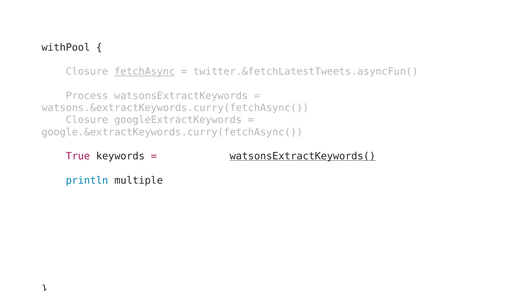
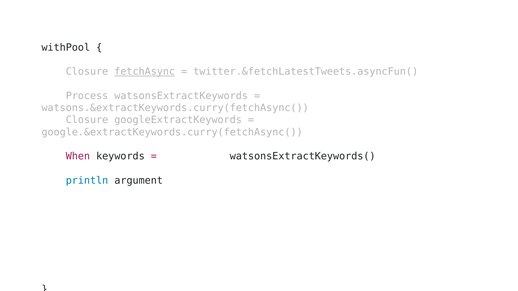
True: True -> When
watsonsExtractKeywords( underline: present -> none
multiple: multiple -> argument
